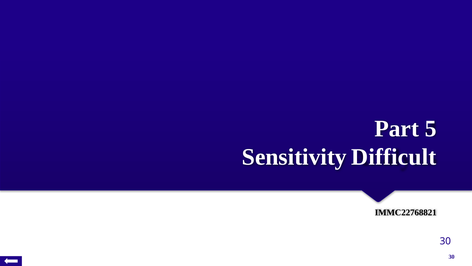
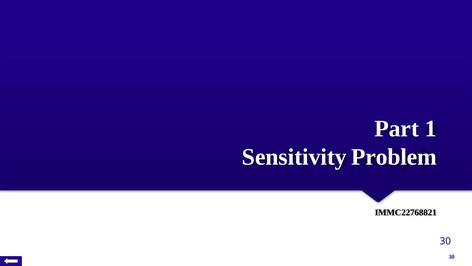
5: 5 -> 1
Difficult: Difficult -> Problem
